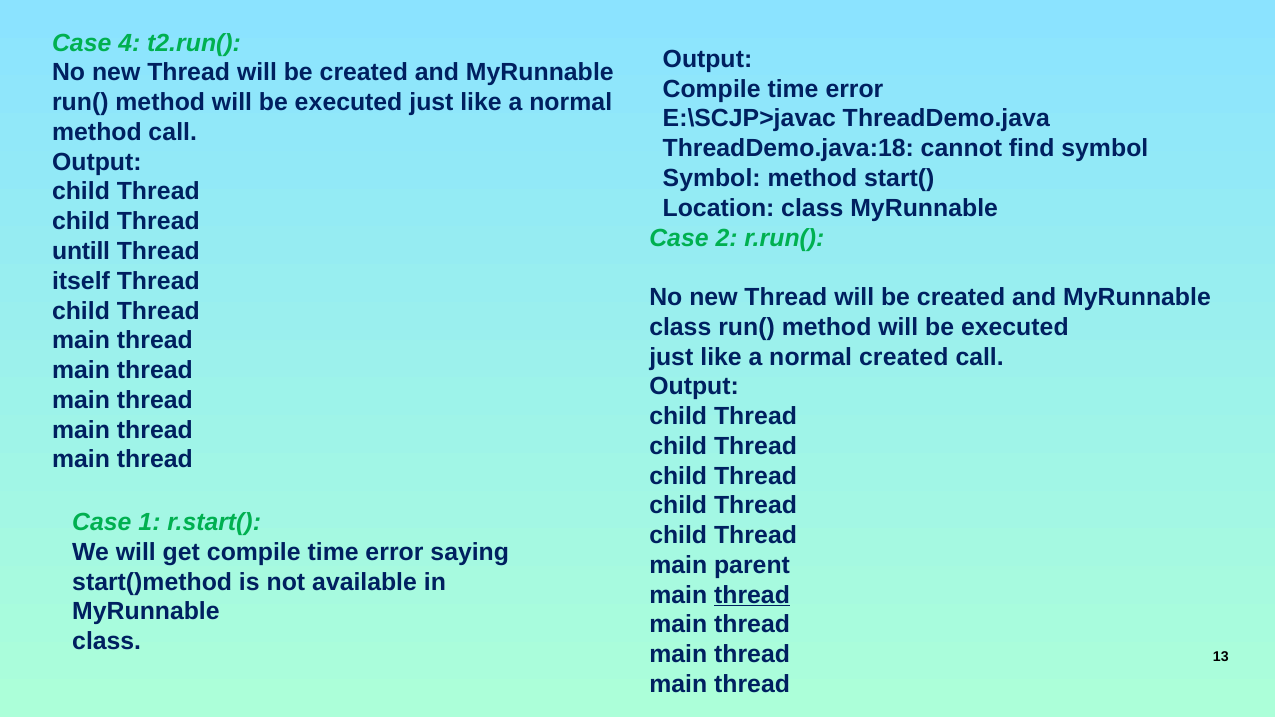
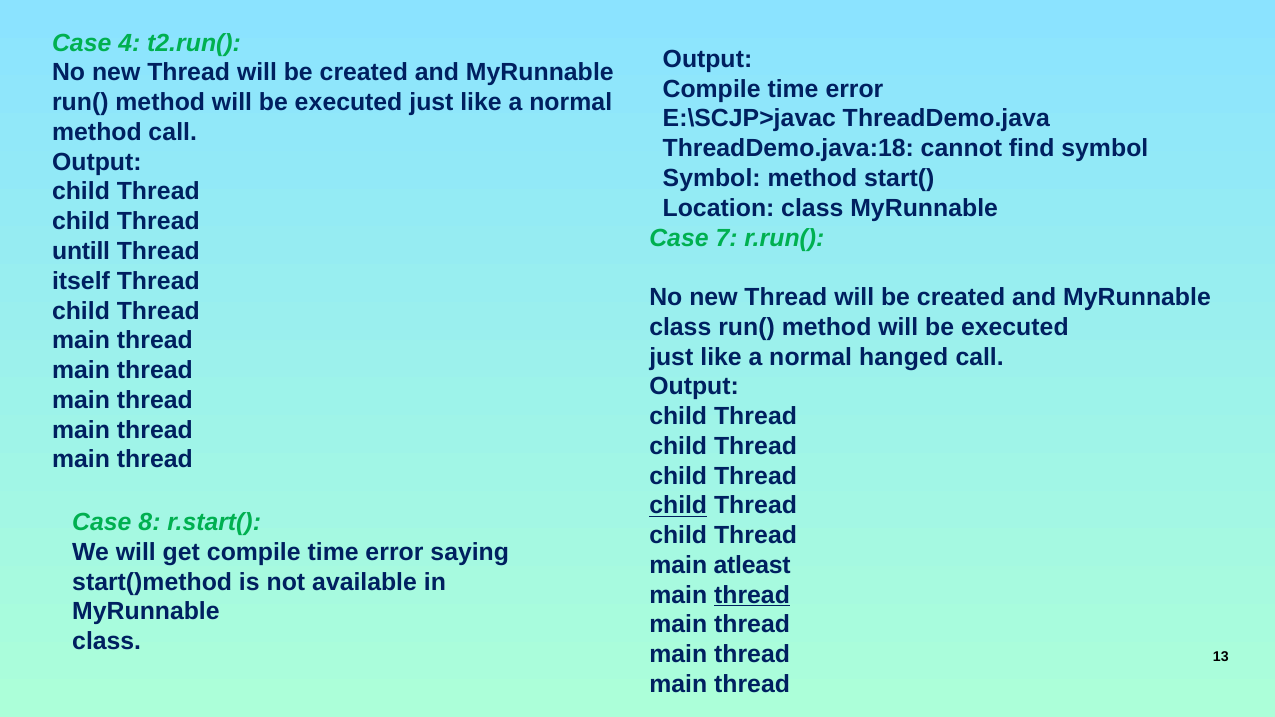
2: 2 -> 7
normal created: created -> hanged
child at (678, 506) underline: none -> present
1: 1 -> 8
parent: parent -> atleast
